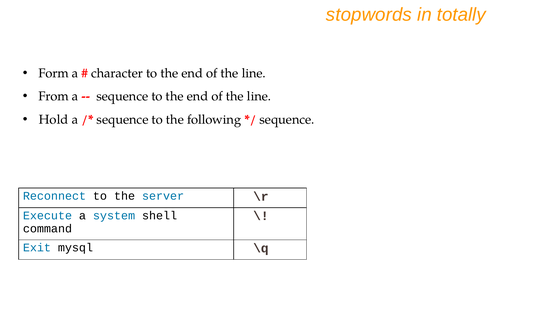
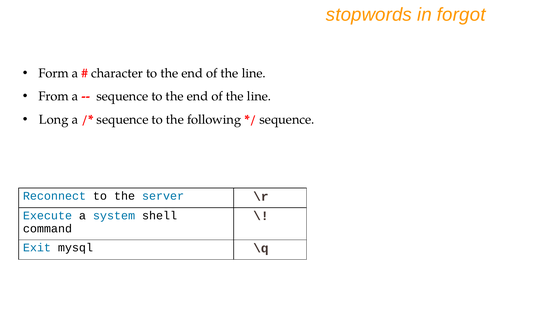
totally: totally -> forgot
Hold: Hold -> Long
